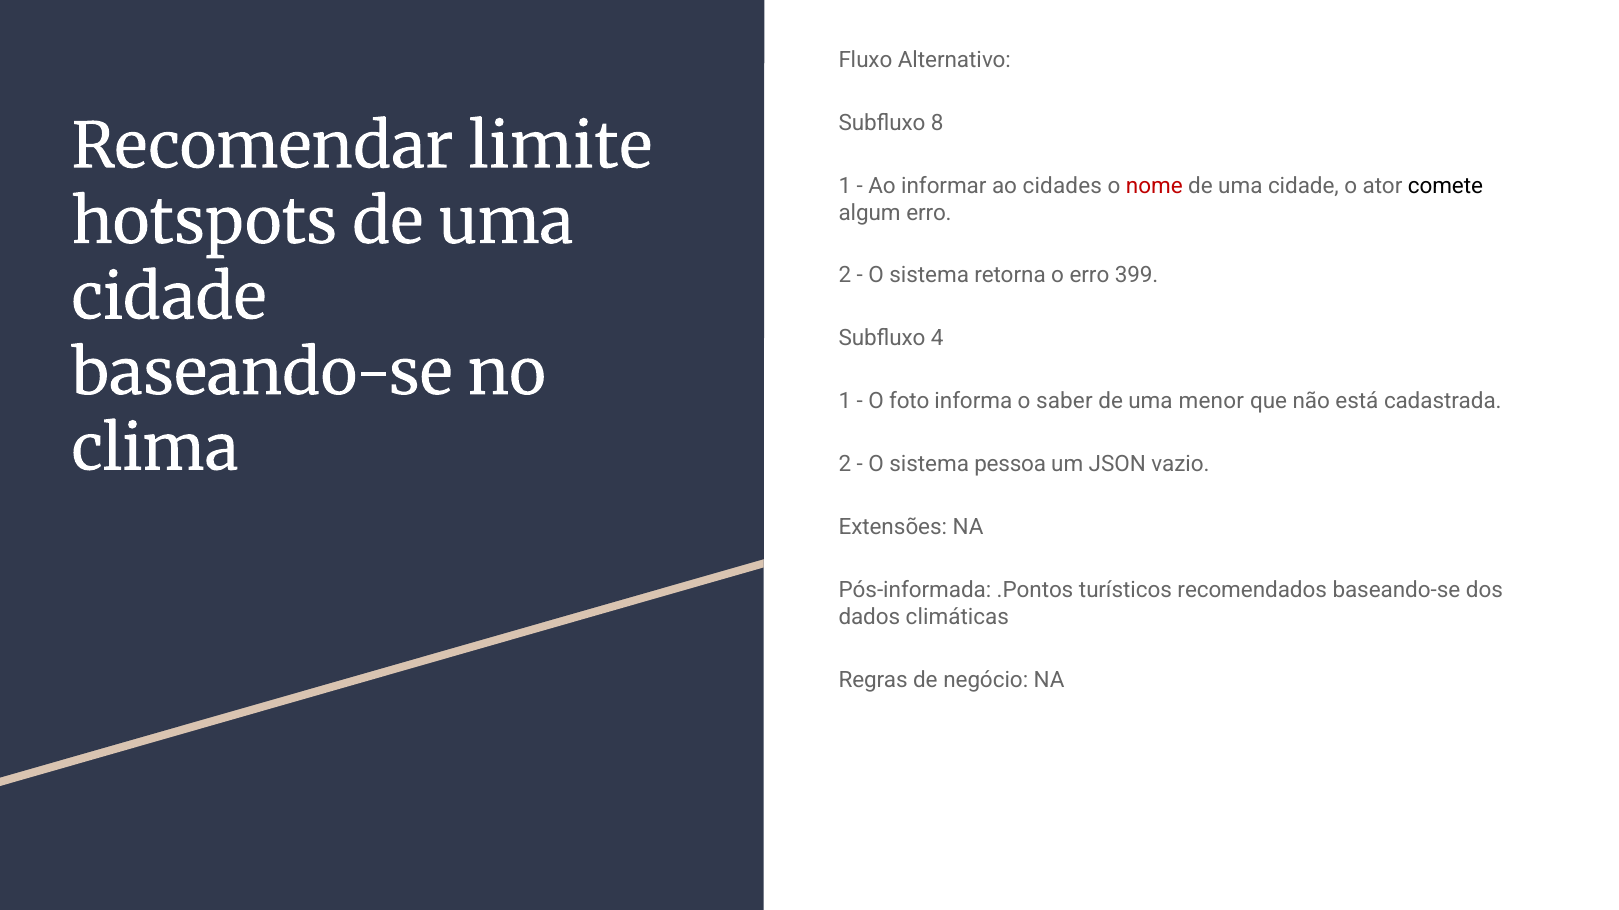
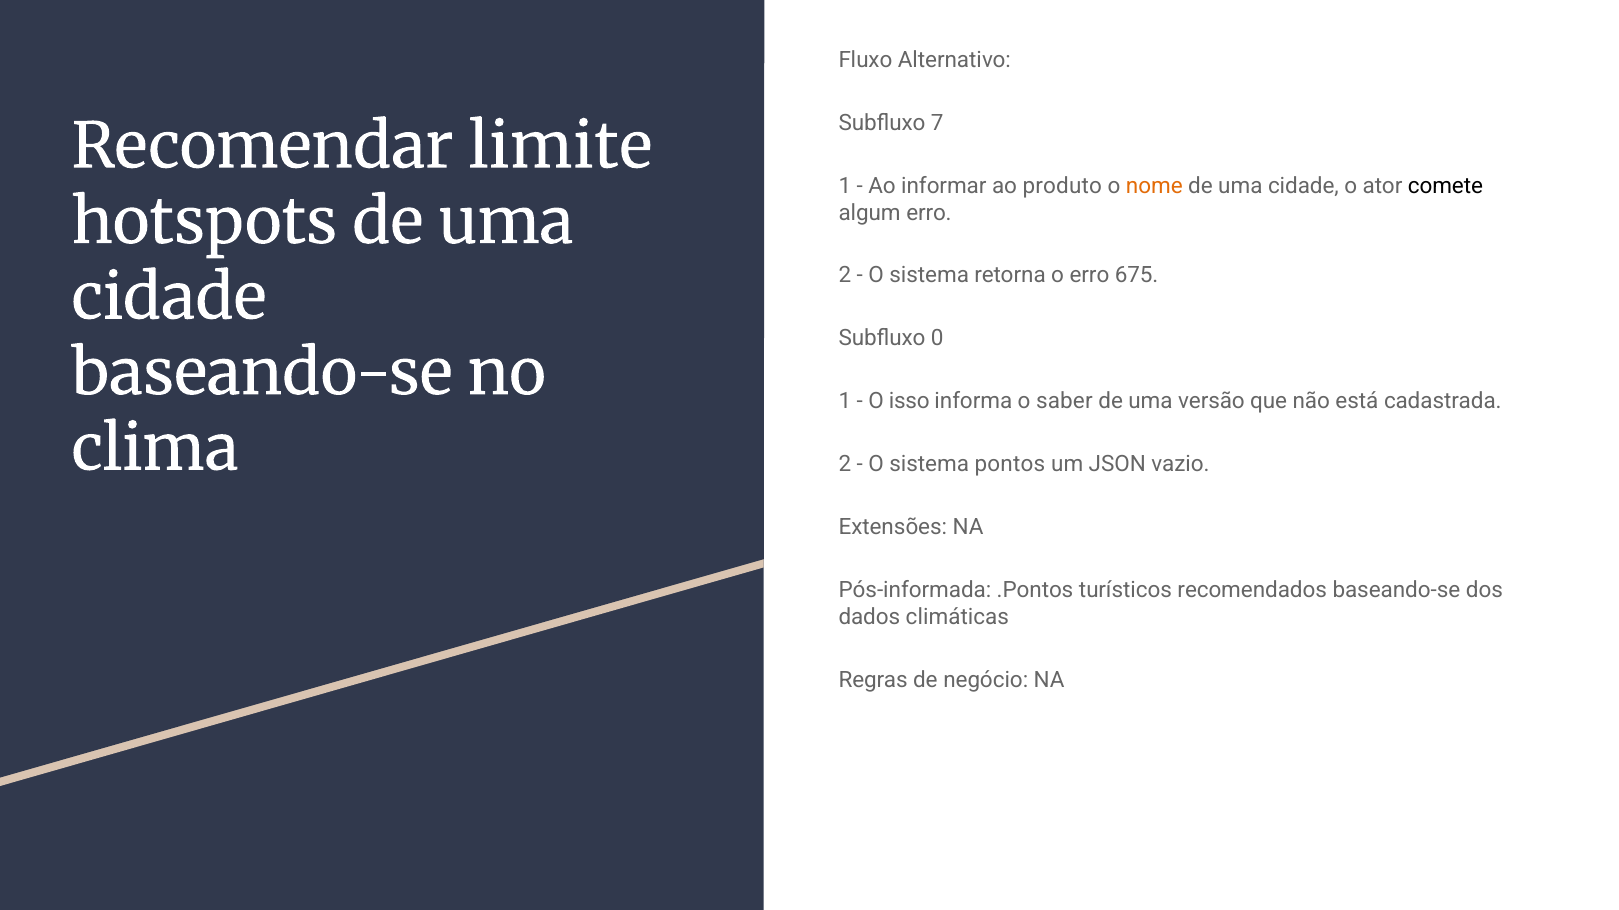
8: 8 -> 7
cidades: cidades -> produto
nome colour: red -> orange
399: 399 -> 675
4: 4 -> 0
foto: foto -> isso
menor: menor -> versão
sistema pessoa: pessoa -> pontos
